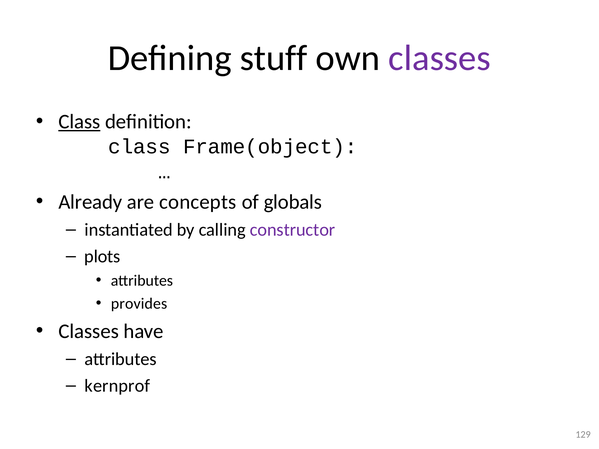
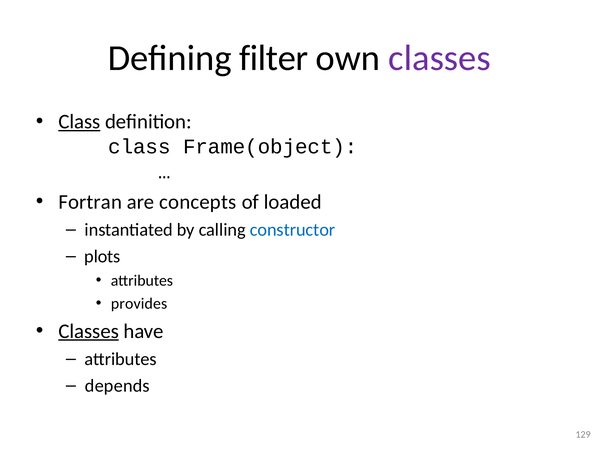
stuff: stuff -> filter
Already: Already -> Fortran
globals: globals -> loaded
constructor colour: purple -> blue
Classes at (89, 331) underline: none -> present
kernprof: kernprof -> depends
